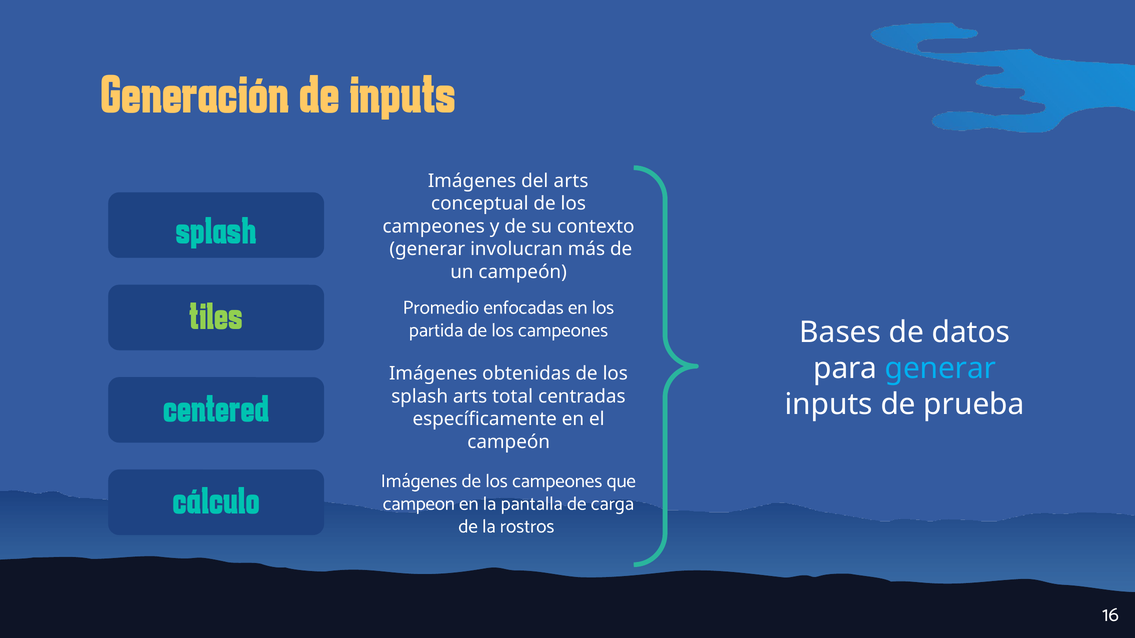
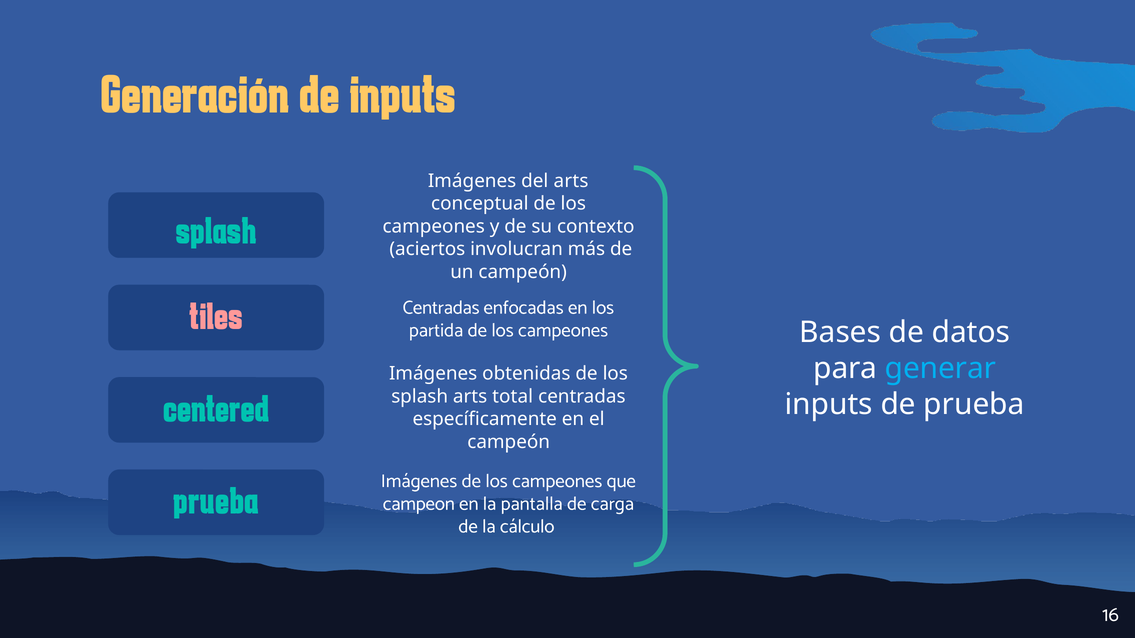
generar at (427, 249): generar -> aciertos
tiles colour: light green -> pink
Promedio at (441, 308): Promedio -> Centradas
cálculo at (216, 502): cálculo -> prueba
rostros: rostros -> cálculo
